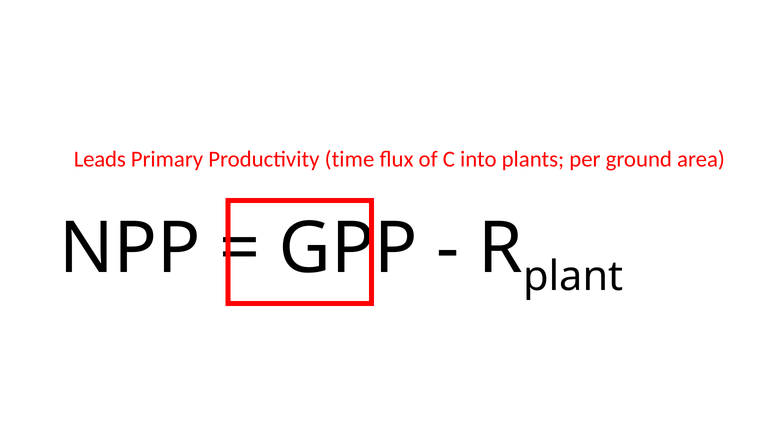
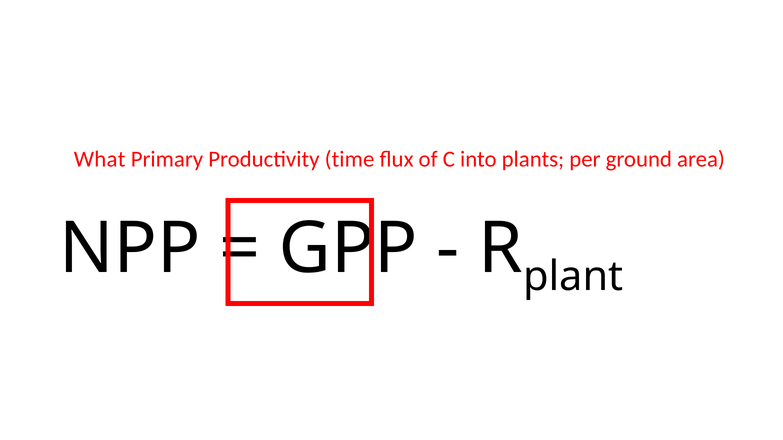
Leads: Leads -> What
